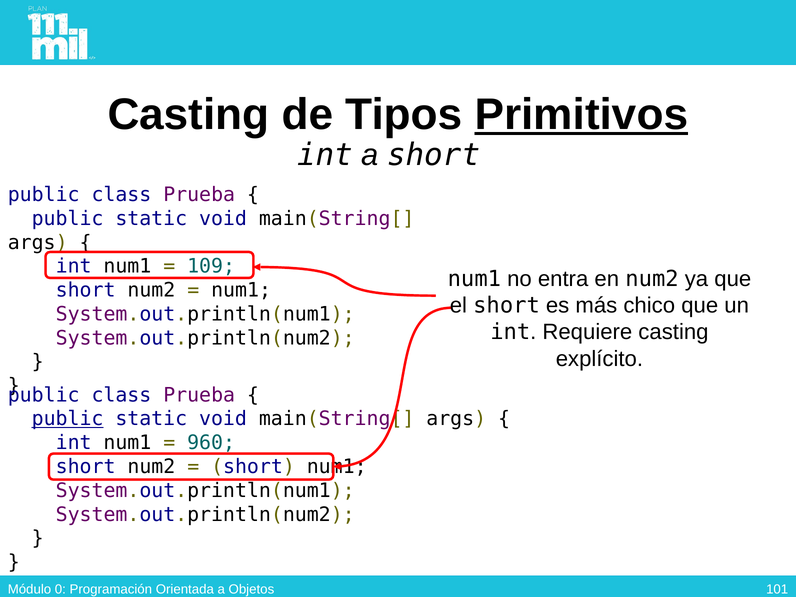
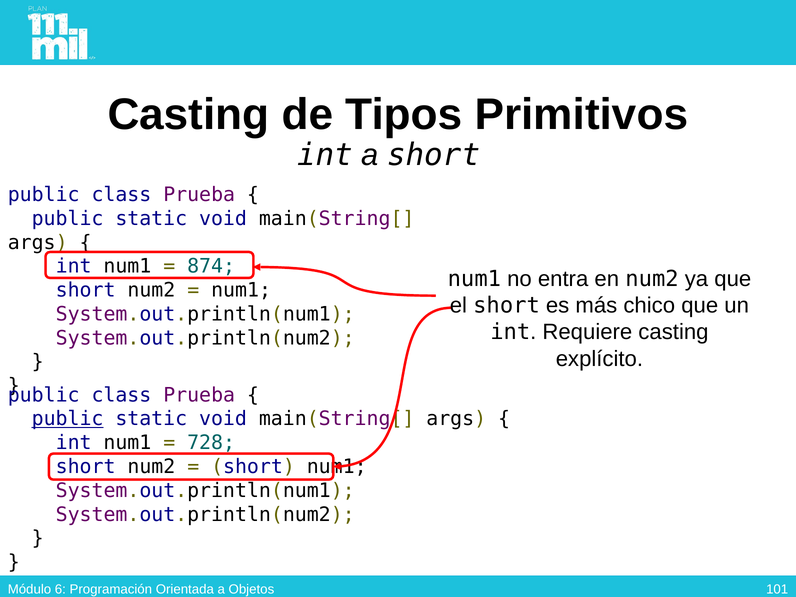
Primitivos underline: present -> none
109: 109 -> 874
960: 960 -> 728
0: 0 -> 6
